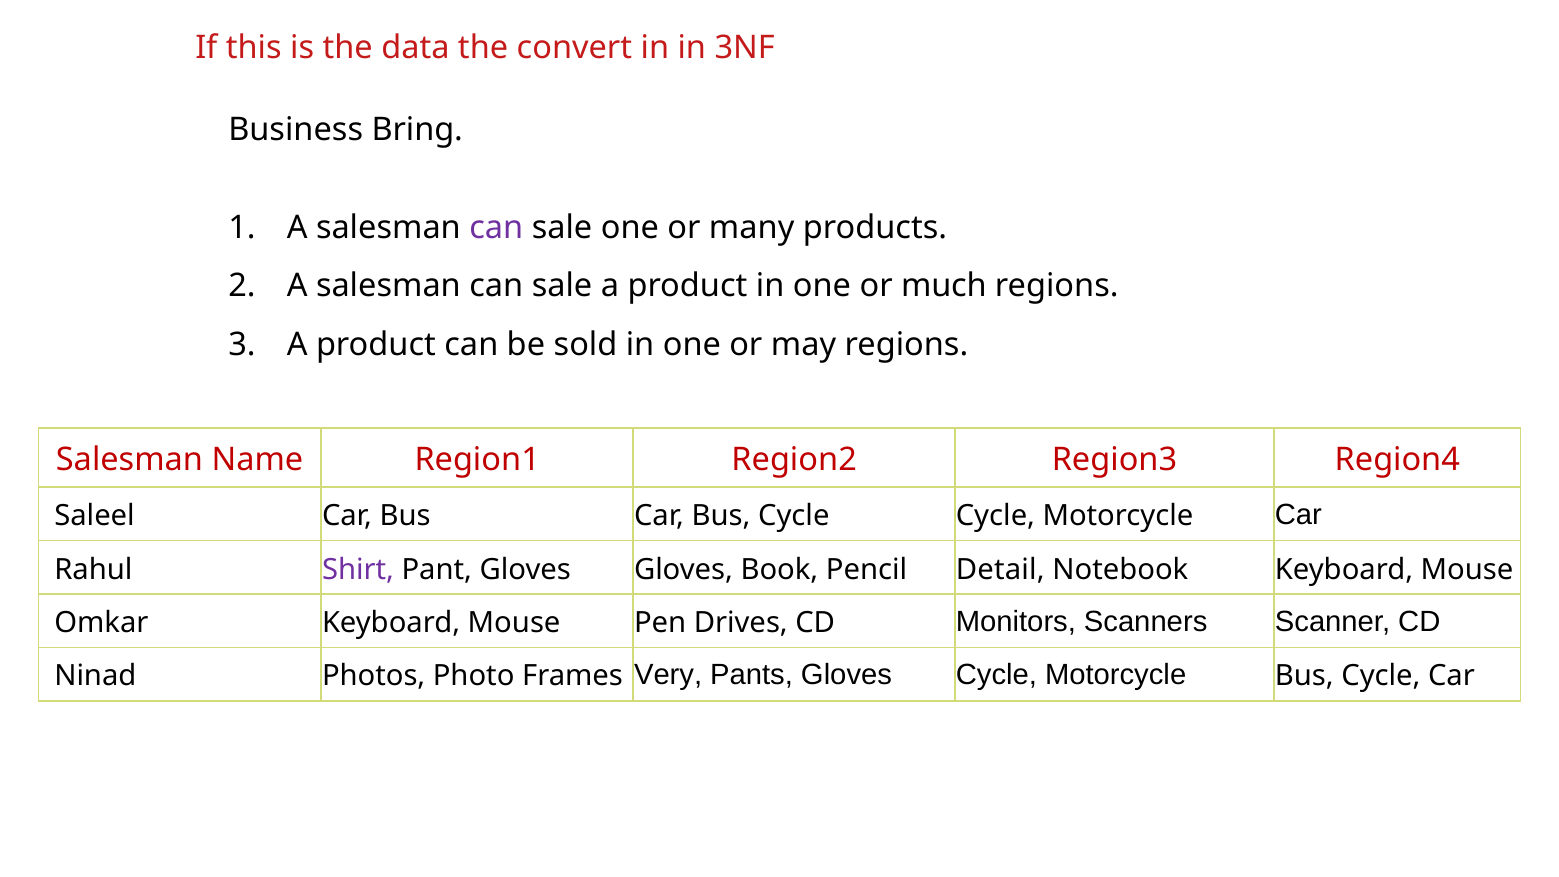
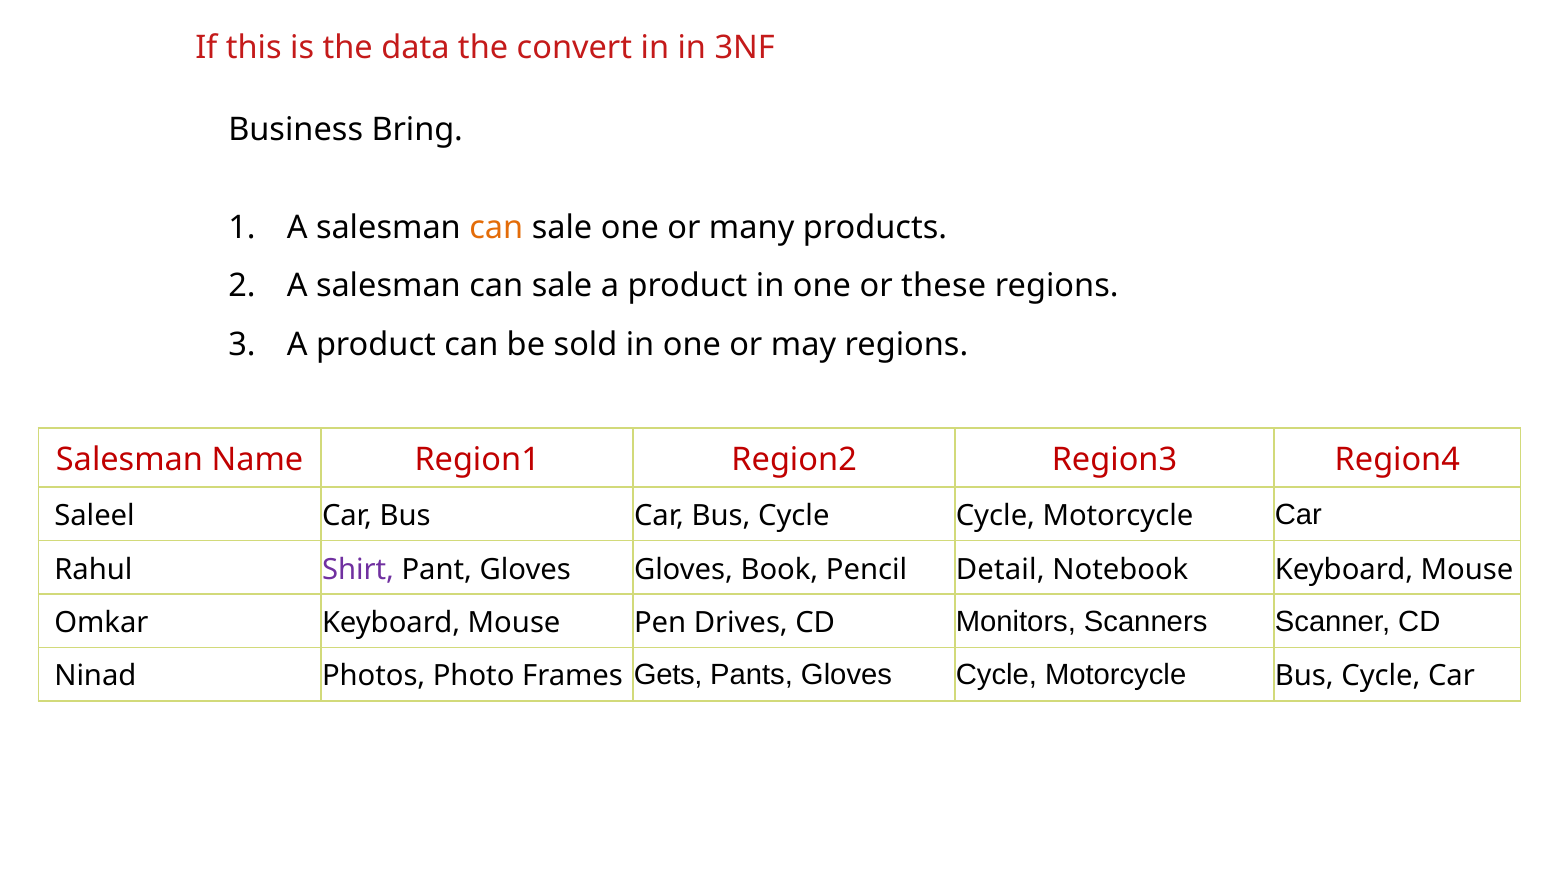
can at (496, 228) colour: purple -> orange
much: much -> these
Very: Very -> Gets
